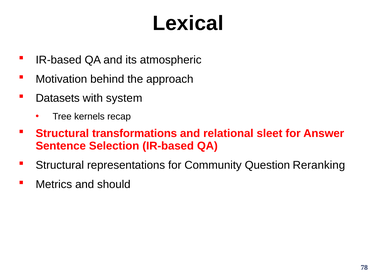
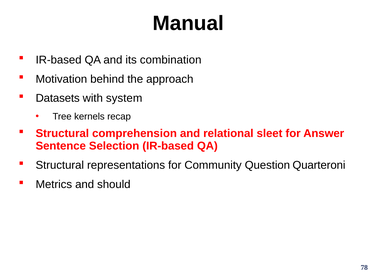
Lexical: Lexical -> Manual
atmospheric: atmospheric -> combination
transformations: transformations -> comprehension
Reranking: Reranking -> Quarteroni
